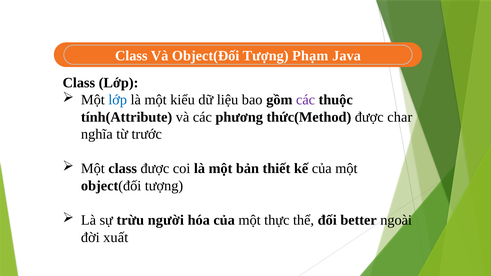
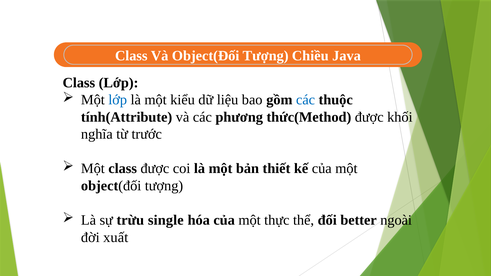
Phạm: Phạm -> Chiều
các at (306, 100) colour: purple -> blue
char: char -> khối
người: người -> single
